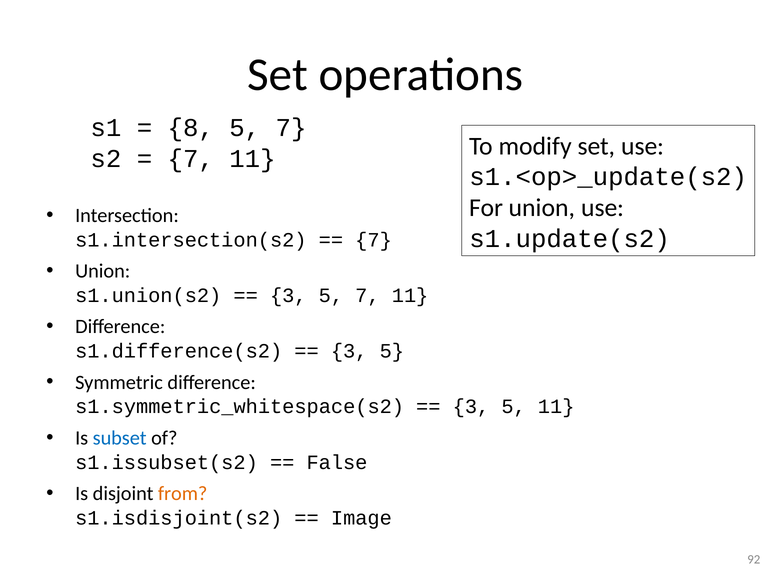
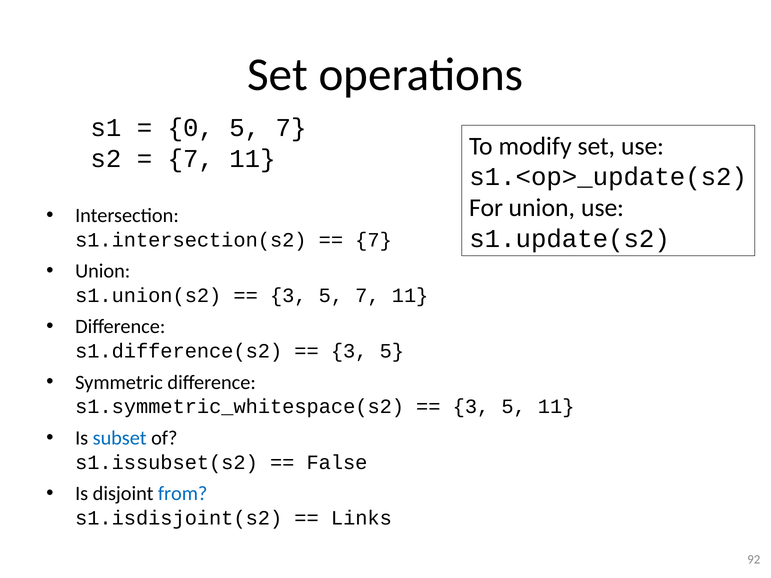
8: 8 -> 0
from colour: orange -> blue
Image: Image -> Links
